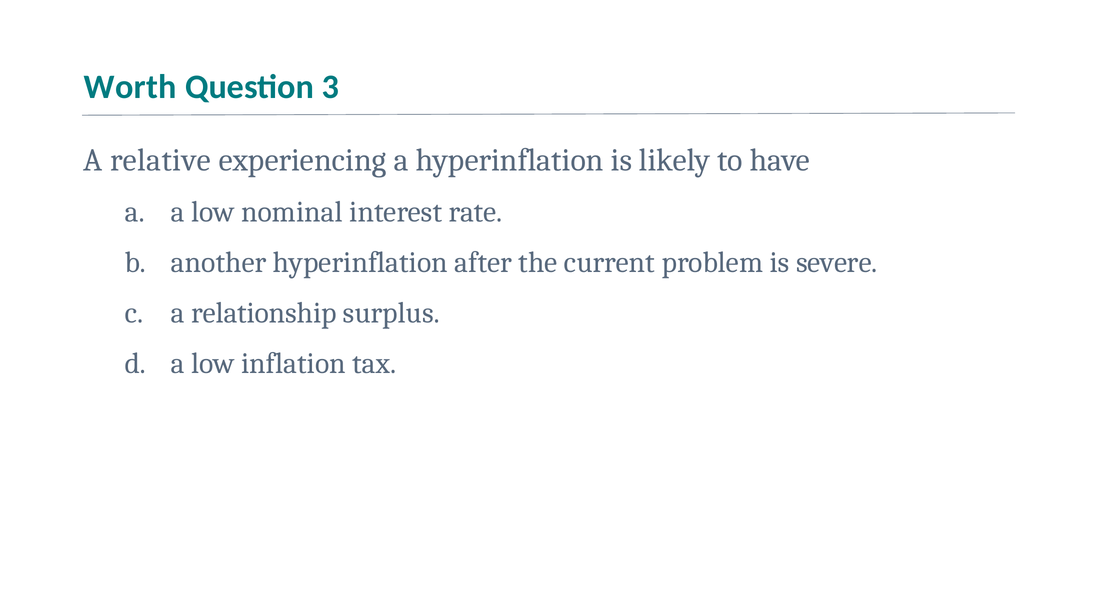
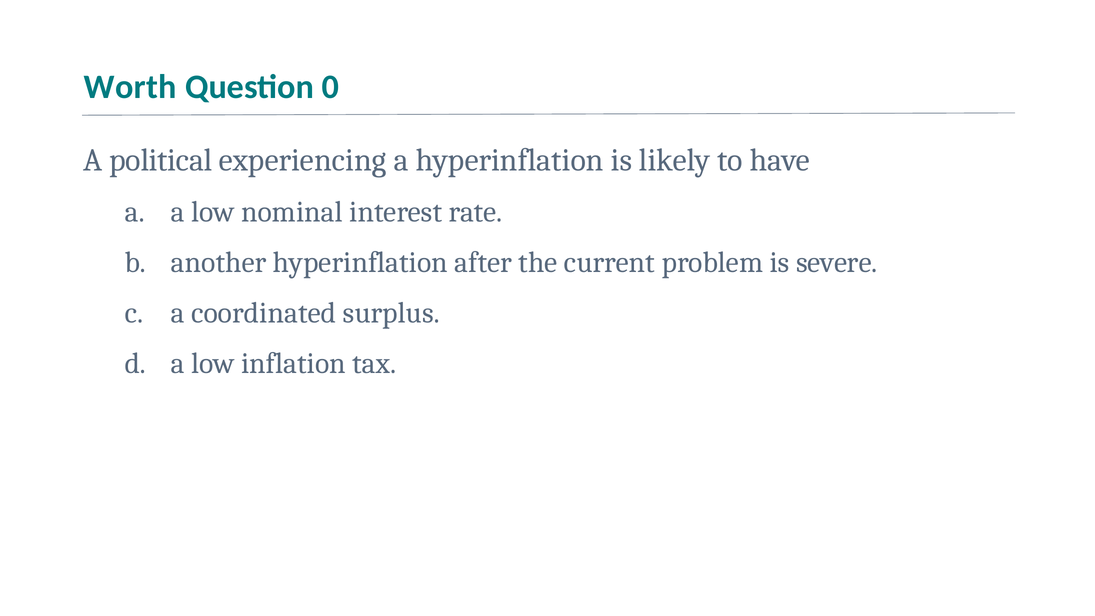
3: 3 -> 0
relative: relative -> political
relationship: relationship -> coordinated
